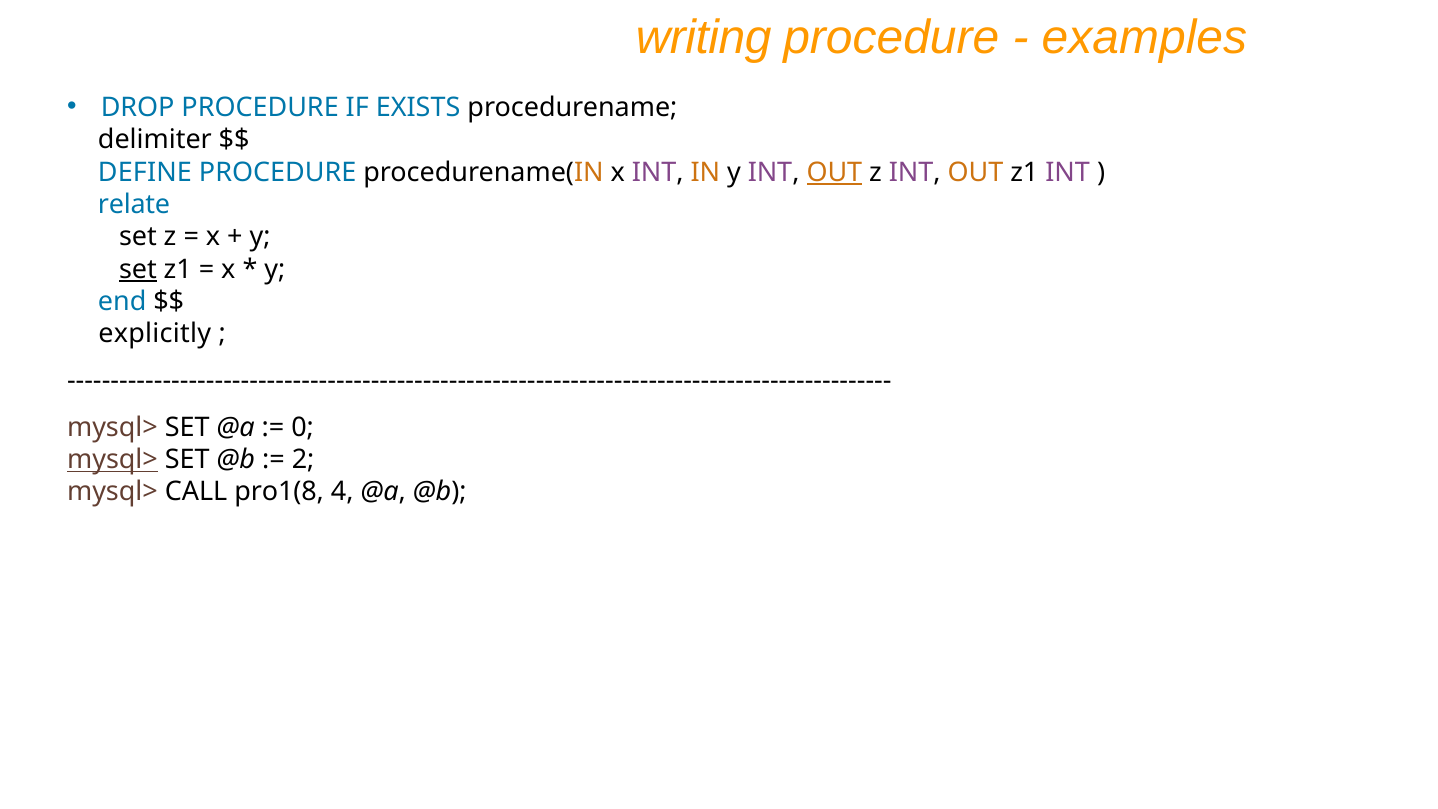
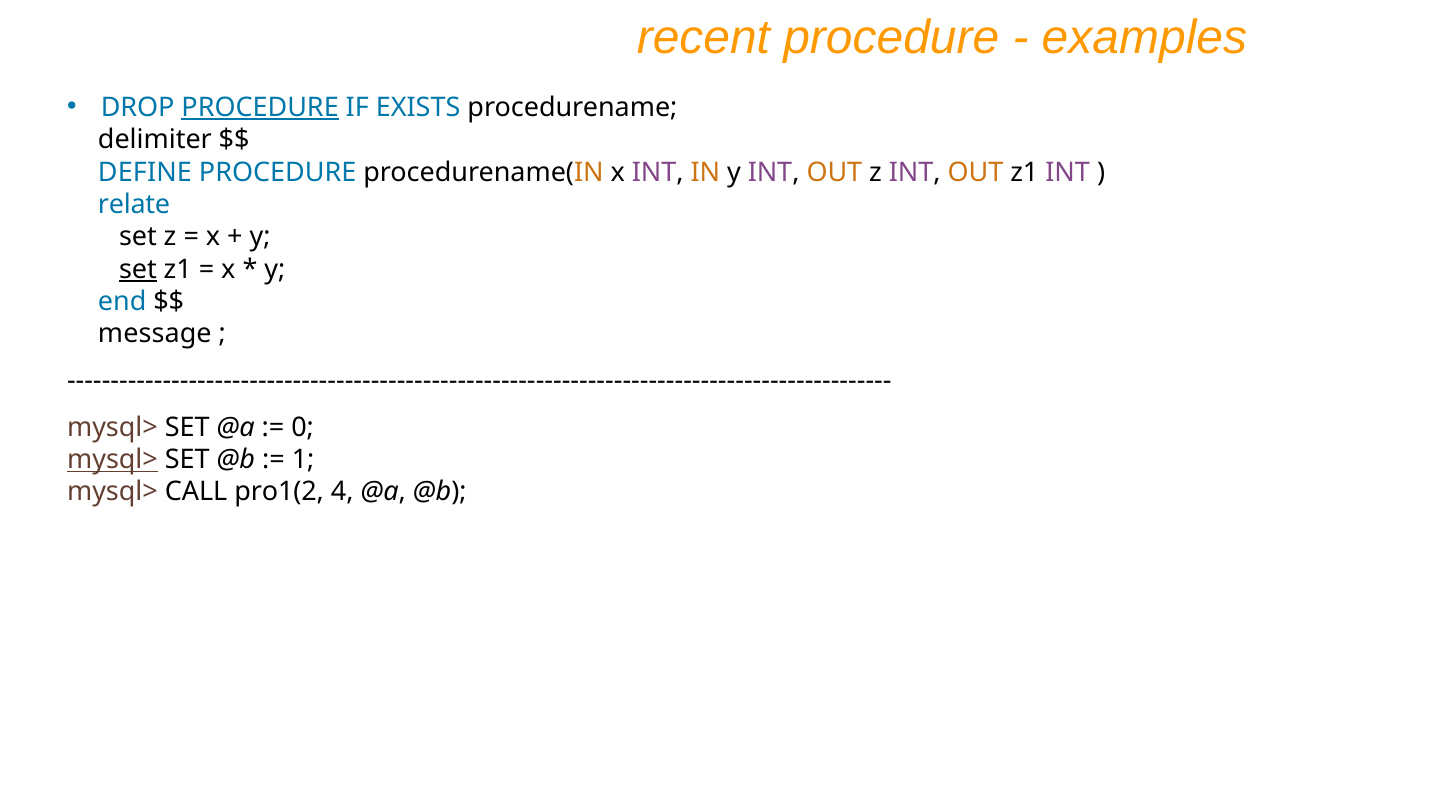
writing: writing -> recent
PROCEDURE at (260, 107) underline: none -> present
OUT at (834, 172) underline: present -> none
explicitly: explicitly -> message
2: 2 -> 1
pro1(8: pro1(8 -> pro1(2
